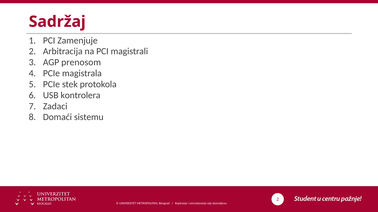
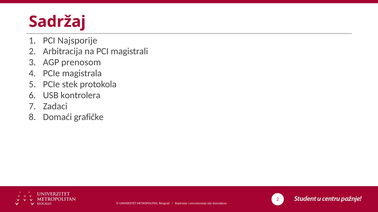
Zamenjuje: Zamenjuje -> Najsporije
sistemu: sistemu -> grafičke
